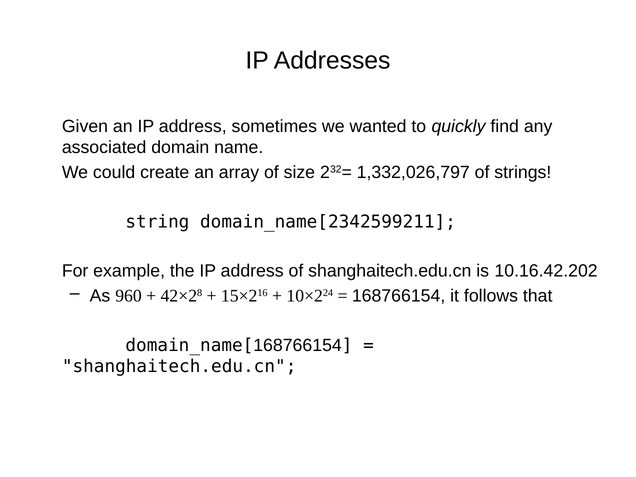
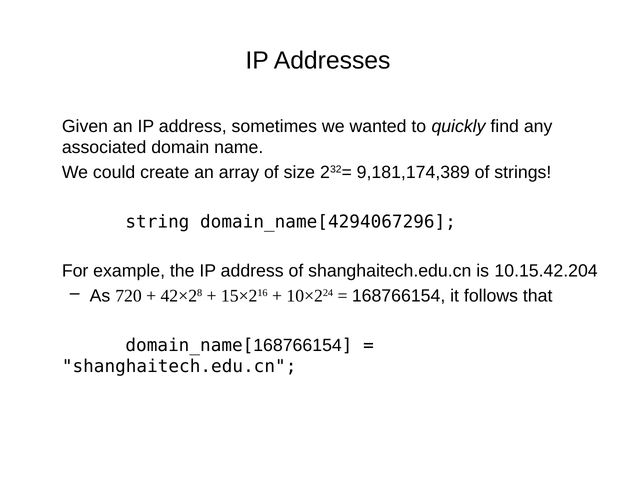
1,332,026,797: 1,332,026,797 -> 9,181,174,389
domain_name[2342599211: domain_name[2342599211 -> domain_name[4294067296
10.16.42.202: 10.16.42.202 -> 10.15.42.204
960: 960 -> 720
